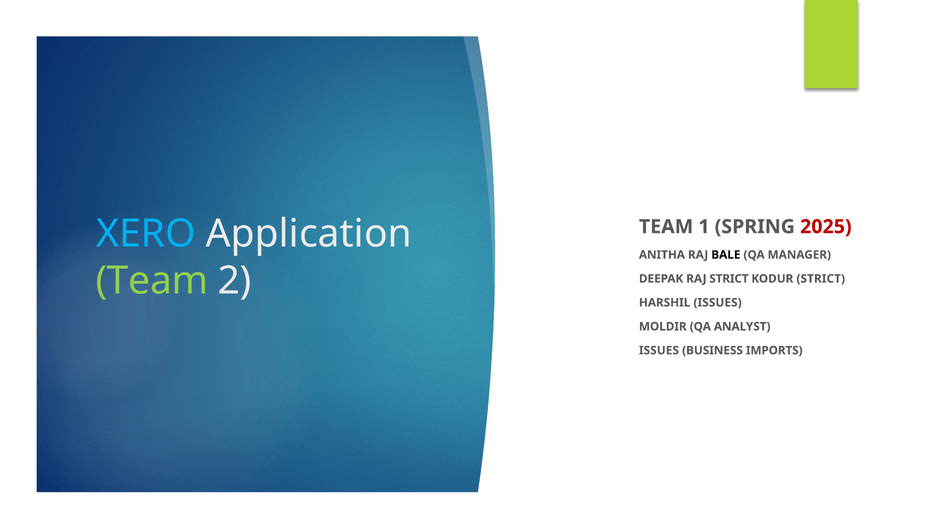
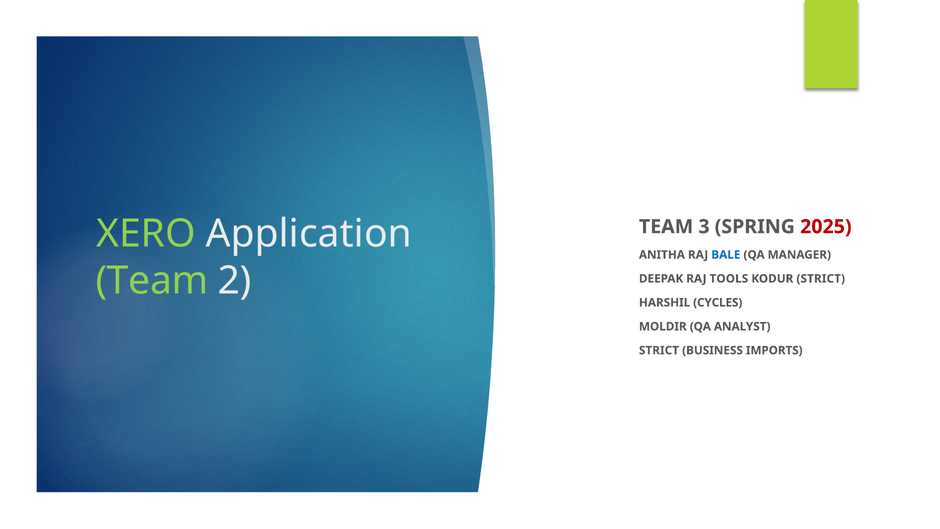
XERO colour: light blue -> light green
1: 1 -> 3
BALE colour: black -> blue
RAJ STRICT: STRICT -> TOOLS
HARSHIL ISSUES: ISSUES -> CYCLES
ISSUES at (659, 350): ISSUES -> STRICT
